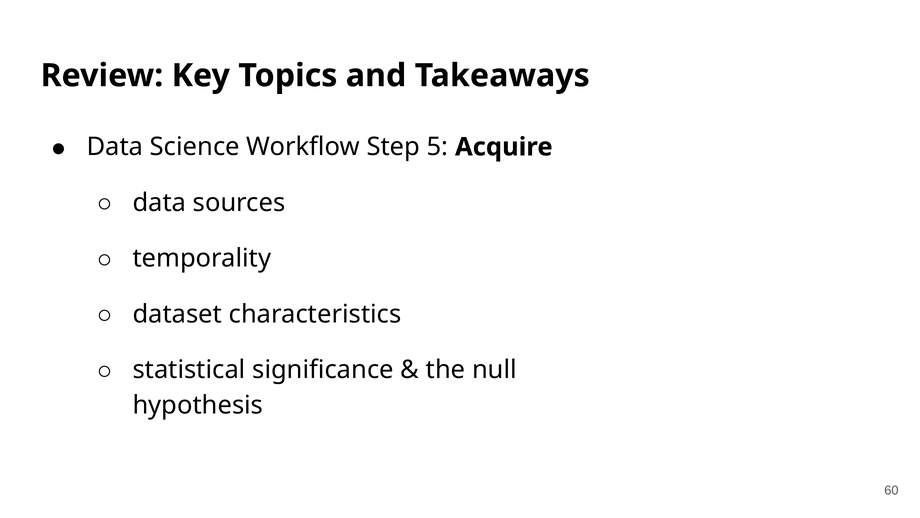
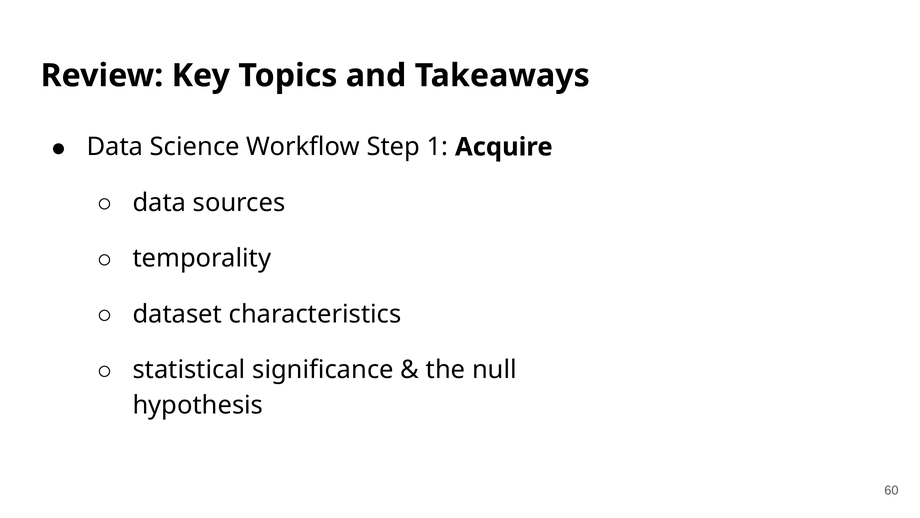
5: 5 -> 1
